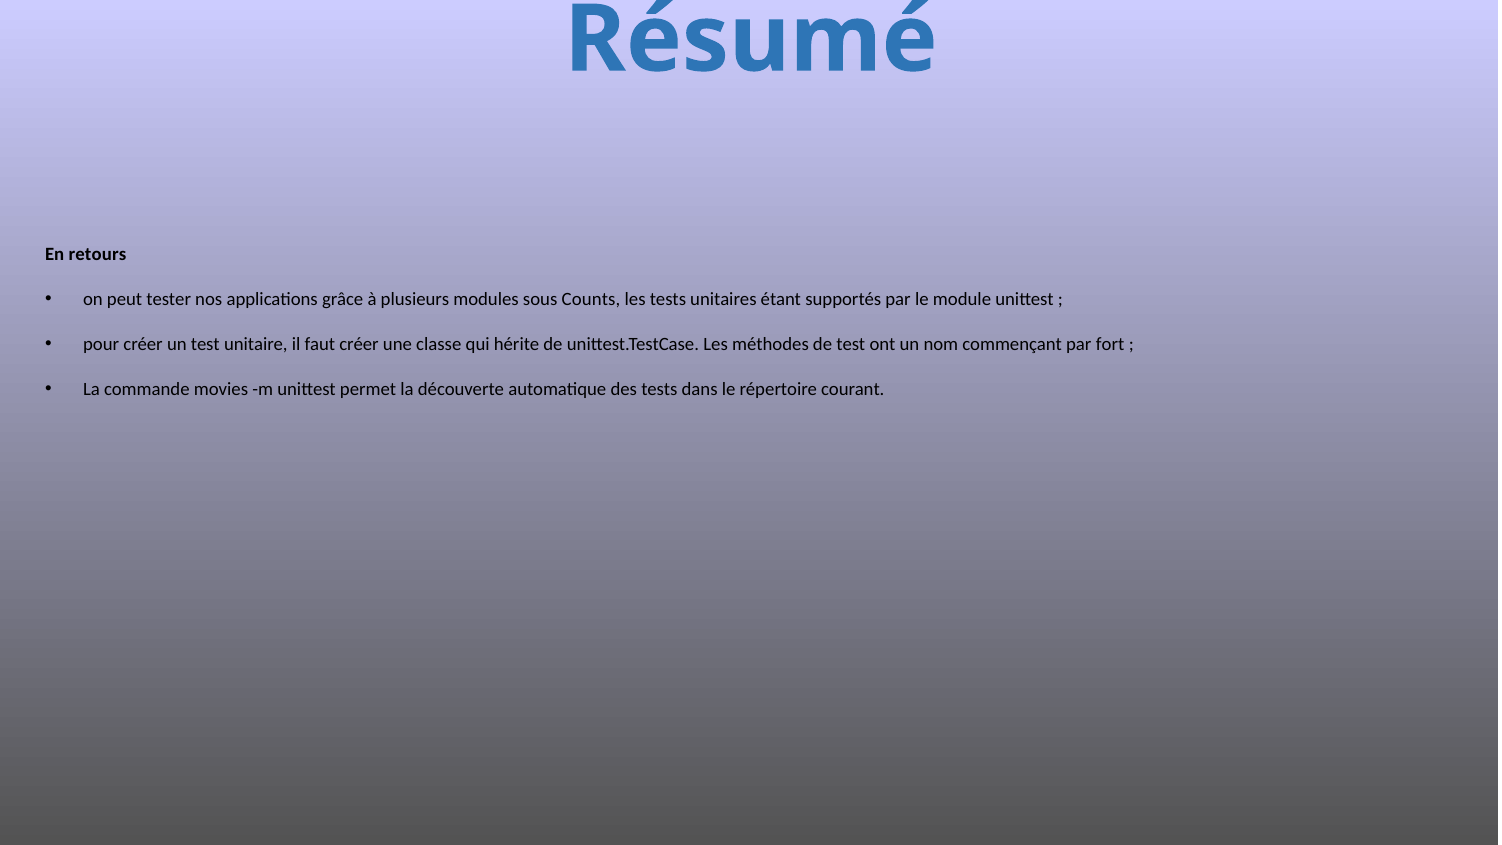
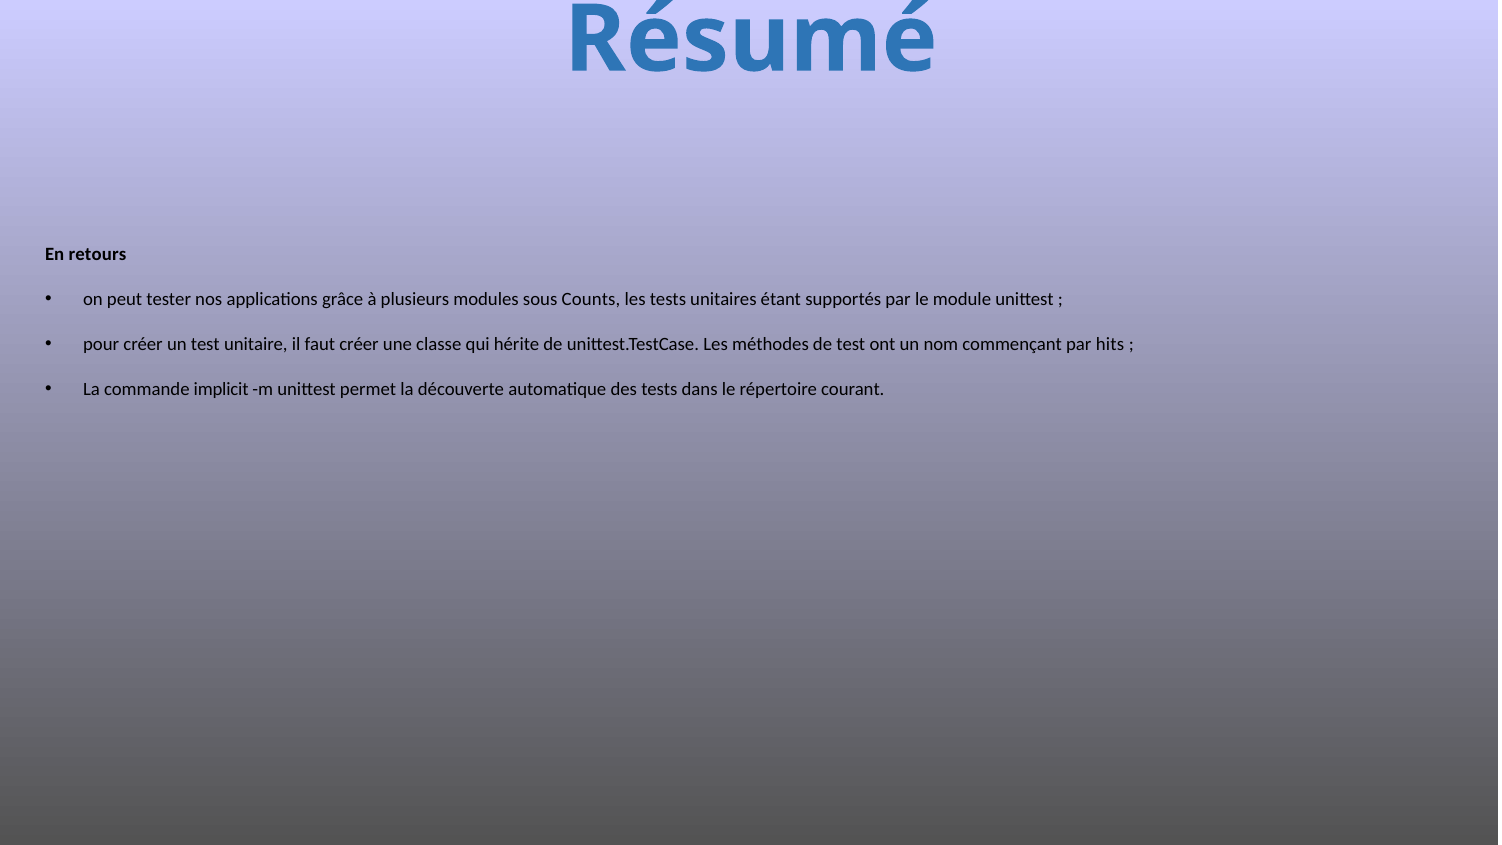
fort: fort -> hits
movies: movies -> implicit
